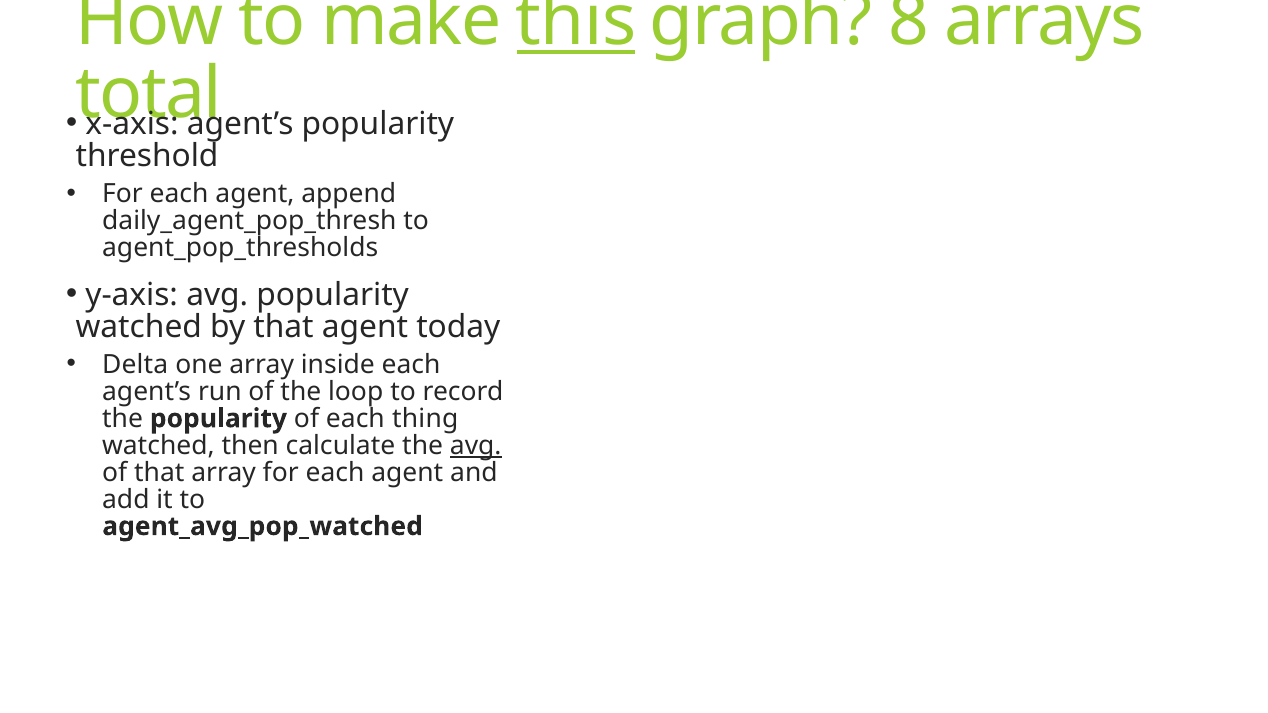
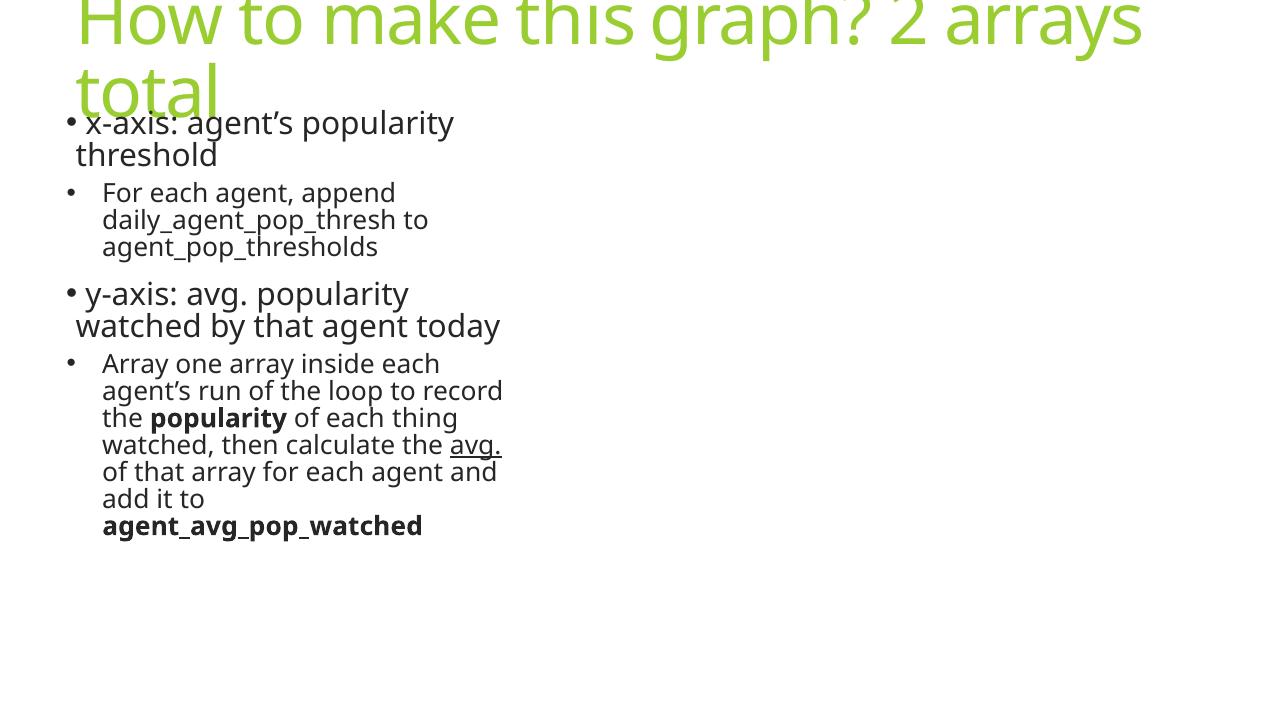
this underline: present -> none
8: 8 -> 2
Delta at (135, 365): Delta -> Array
